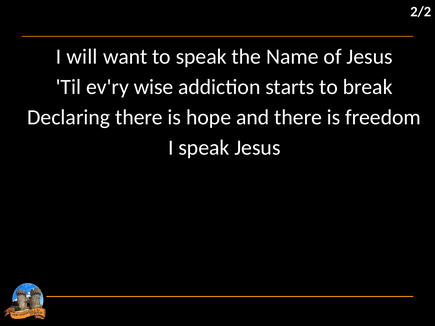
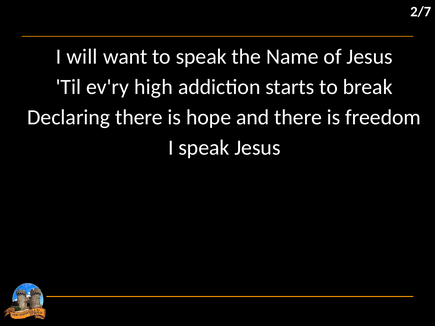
2/2: 2/2 -> 2/7
wise: wise -> high
